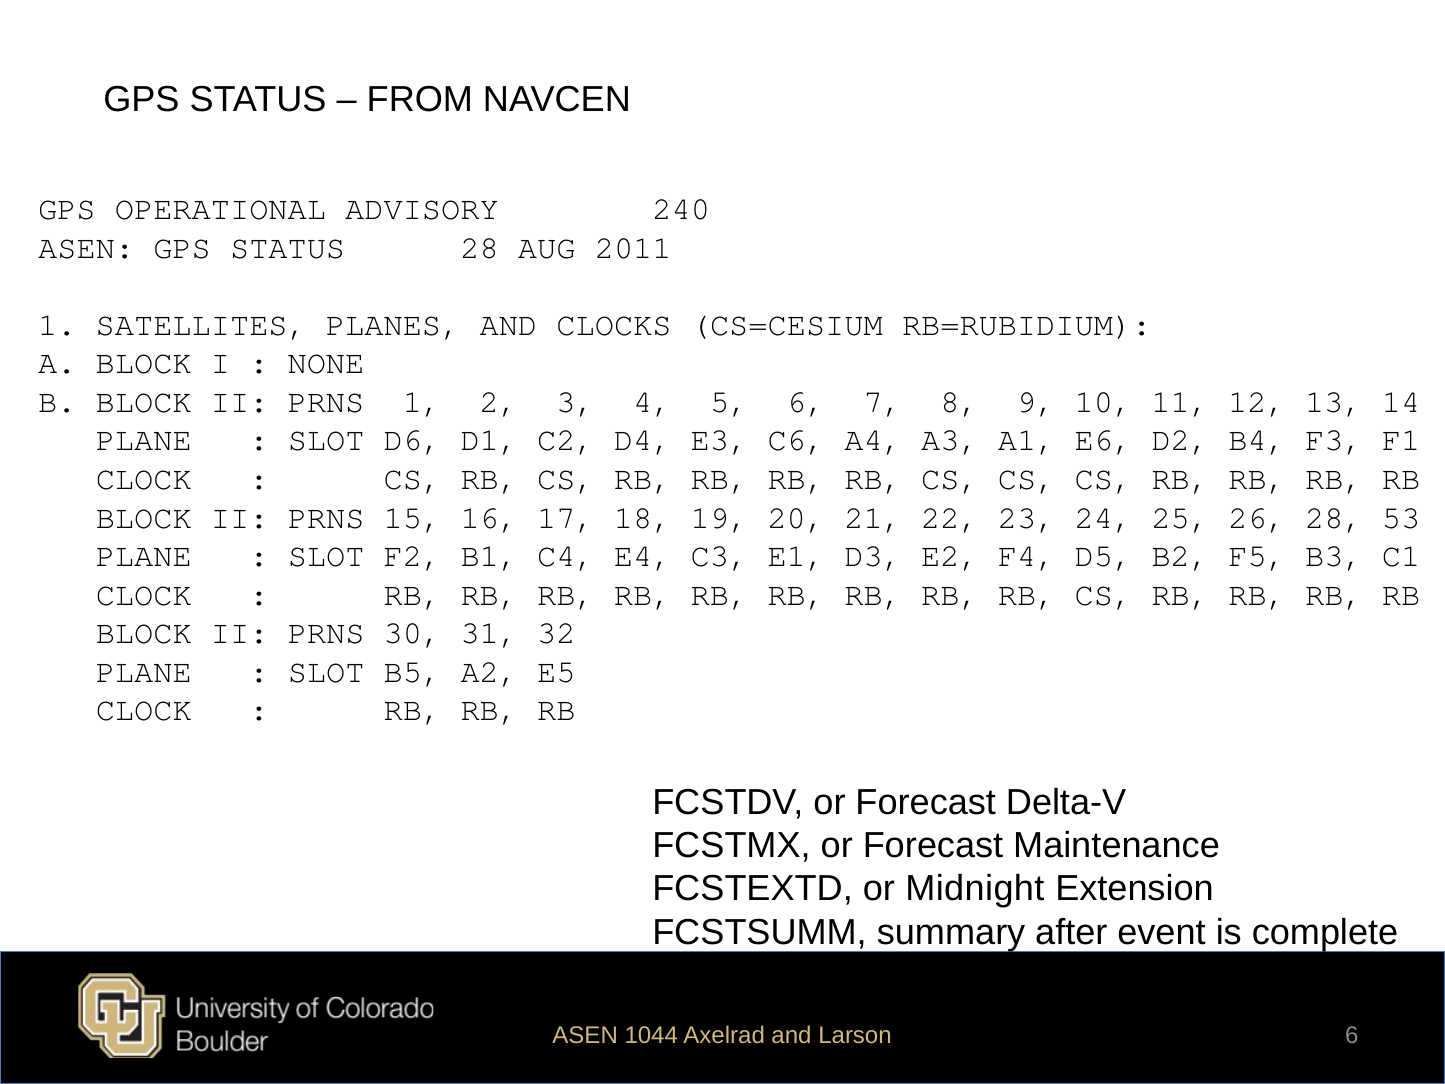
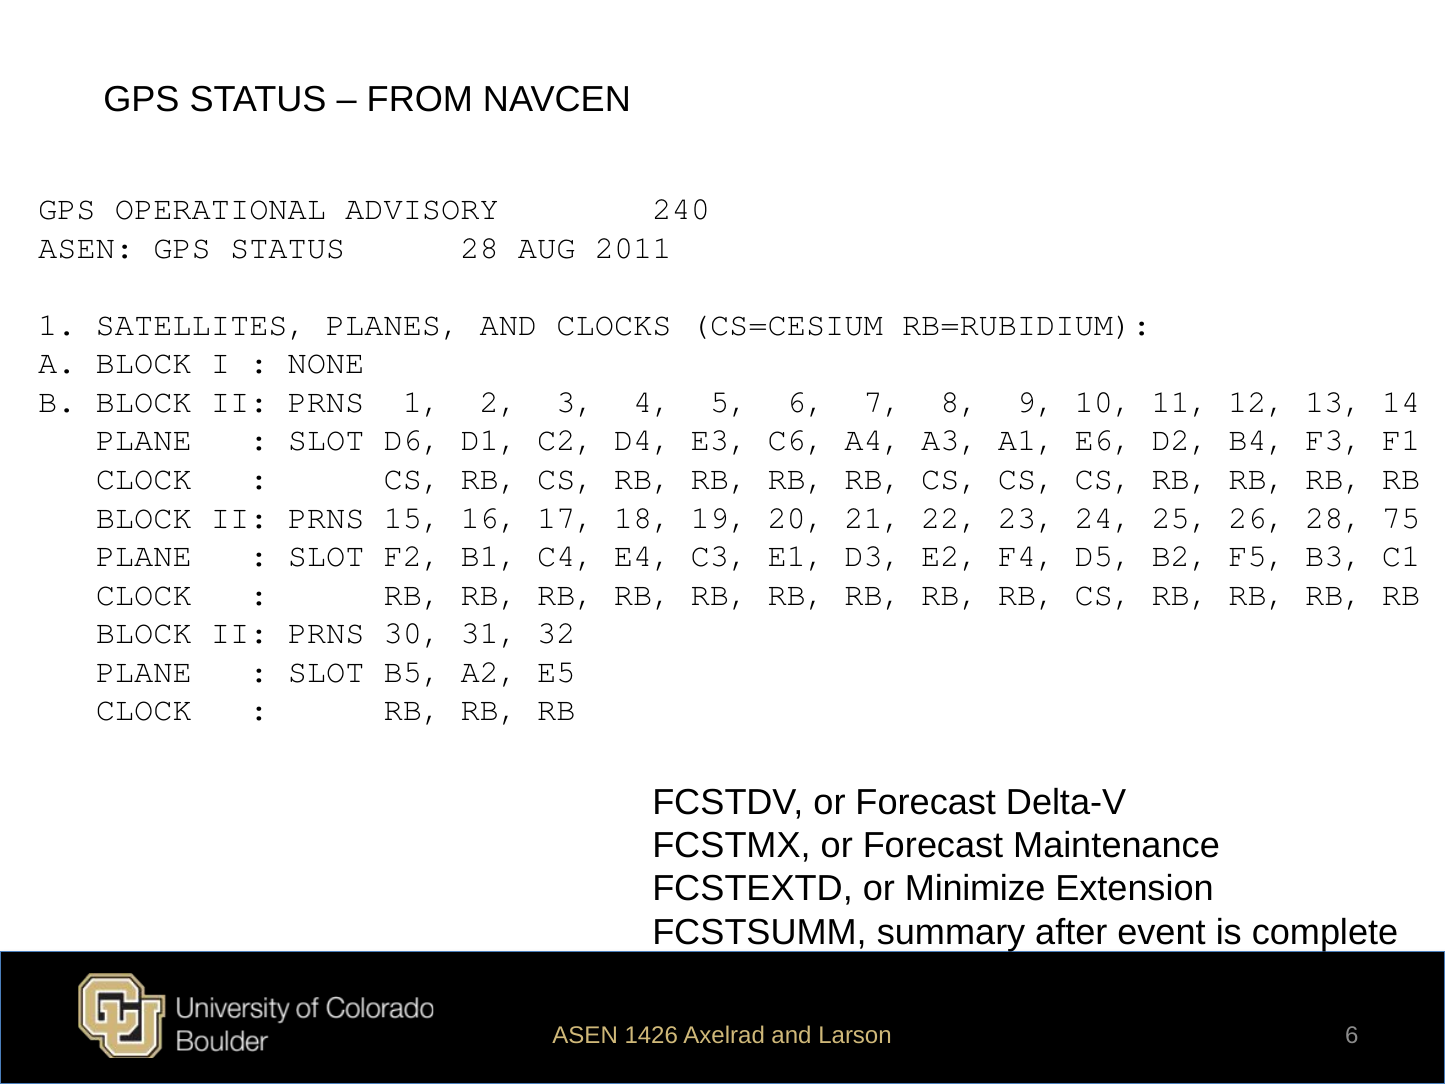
53: 53 -> 75
Midnight: Midnight -> Minimize
1044: 1044 -> 1426
